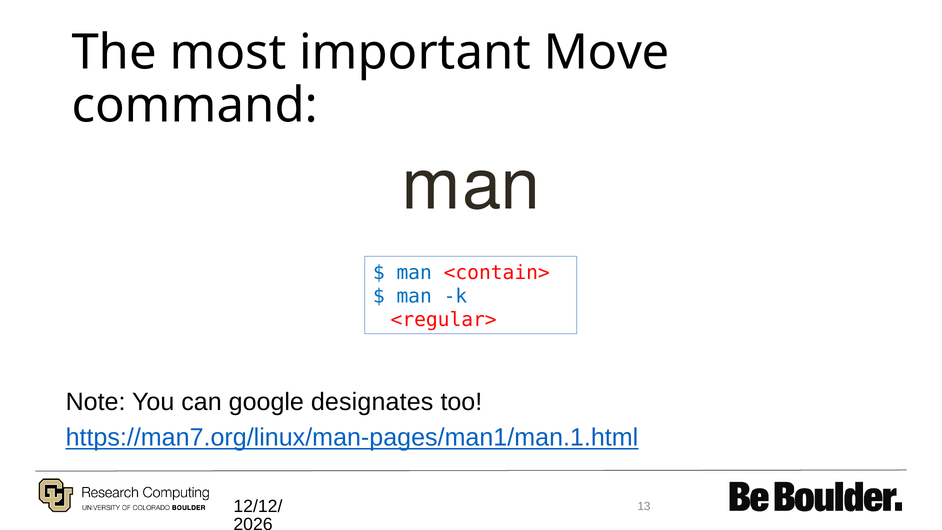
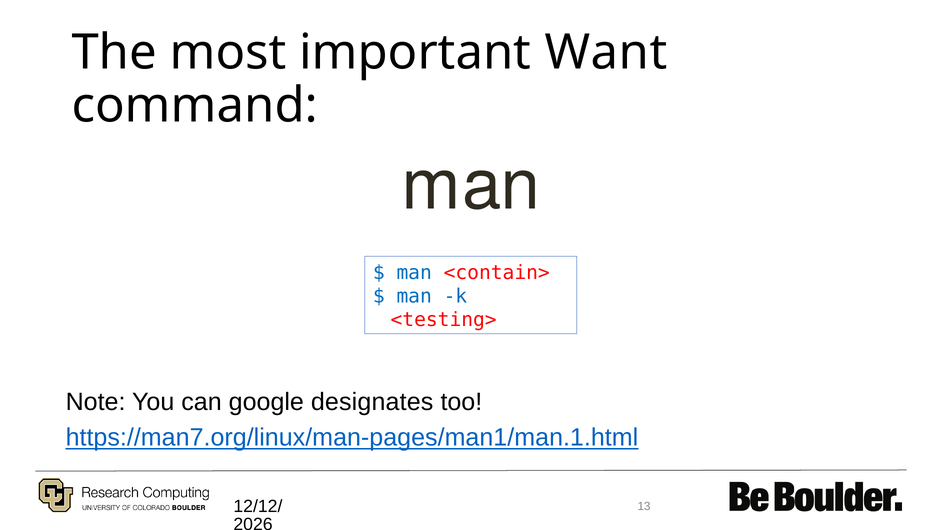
Move: Move -> Want
<regular>: <regular> -> <testing>
